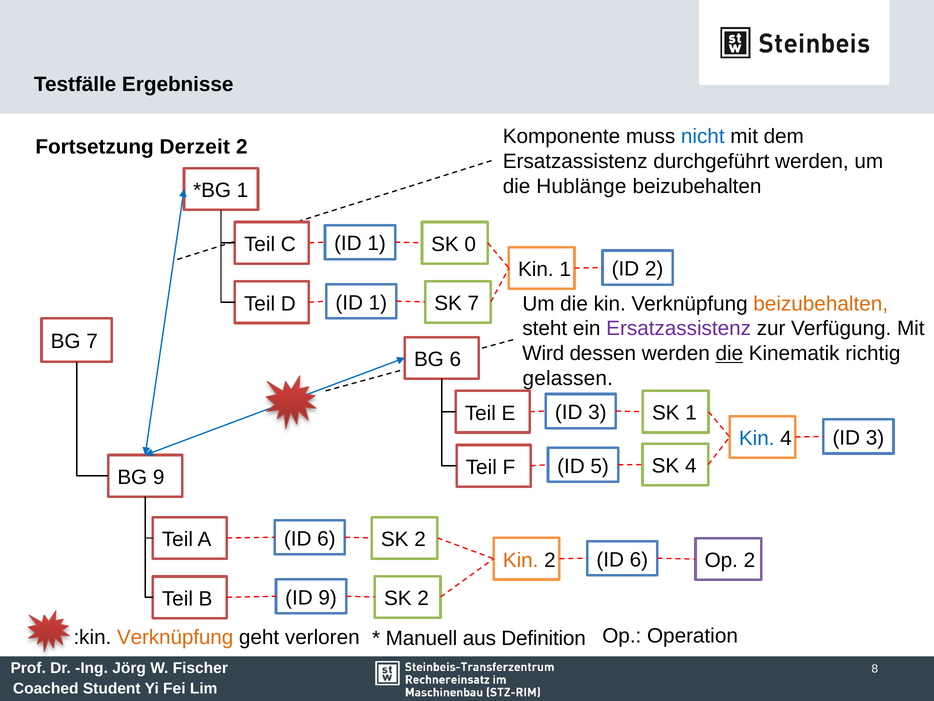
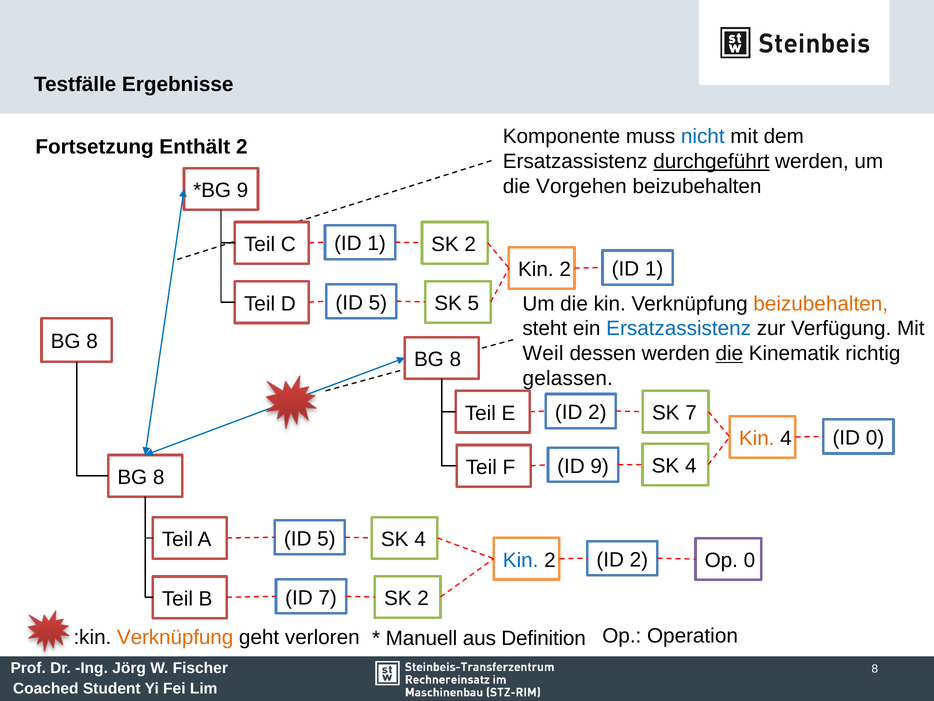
Derzeit: Derzeit -> Enthält
durchgeführt underline: none -> present
Hublänge: Hublänge -> Vorgehen
1 at (242, 190): 1 -> 9
1 SK 0: 0 -> 2
1 at (565, 269): 1 -> 2
2 at (654, 269): 2 -> 1
D ID 1: 1 -> 5
SK 7: 7 -> 5
Ersatzassistenz at (679, 328) colour: purple -> blue
7 at (92, 341): 7 -> 8
Wird: Wird -> Weil
6 at (455, 359): 6 -> 8
3 at (597, 412): 3 -> 2
SK 1: 1 -> 7
Kin at (757, 438) colour: blue -> orange
4 ID 3: 3 -> 0
ID 5: 5 -> 9
9 at (159, 477): 9 -> 8
6 at (326, 538): 6 -> 5
2 at (420, 539): 2 -> 4
Kin at (521, 560) colour: orange -> blue
2 ID 6: 6 -> 2
Op 2: 2 -> 0
ID 9: 9 -> 7
